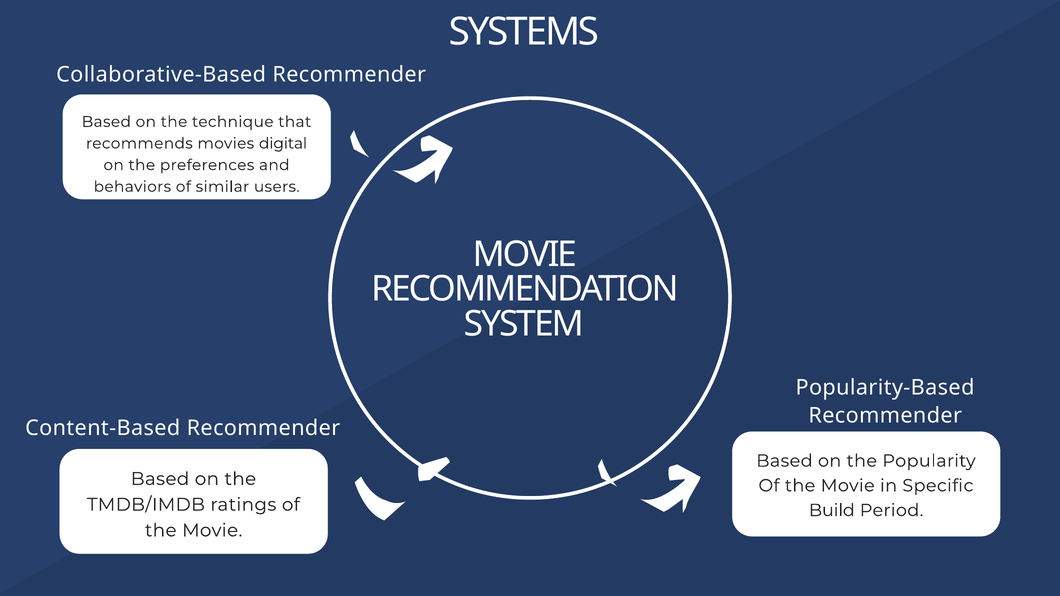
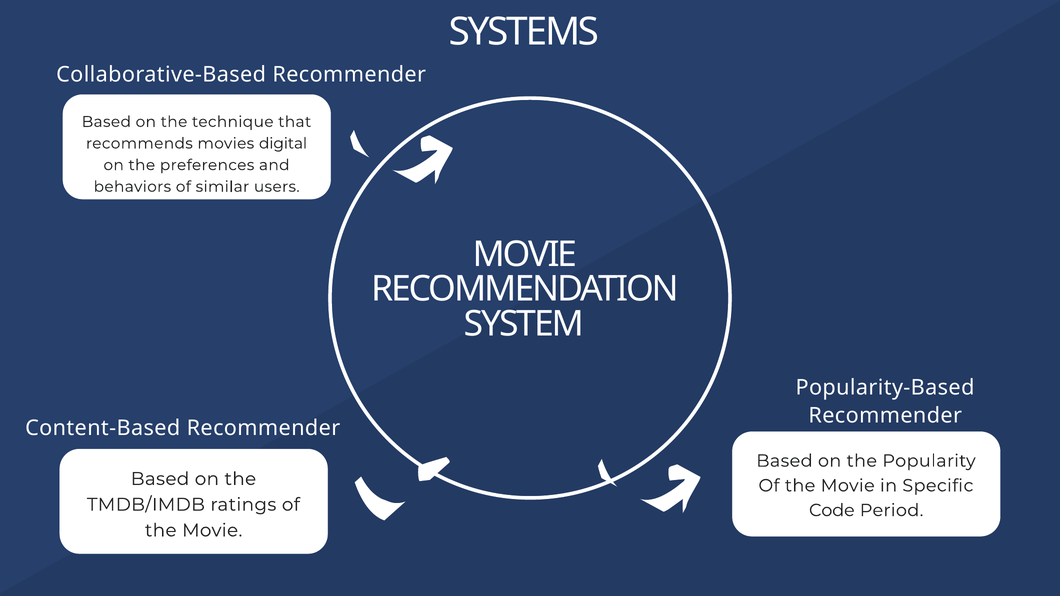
Build: Build -> Code
